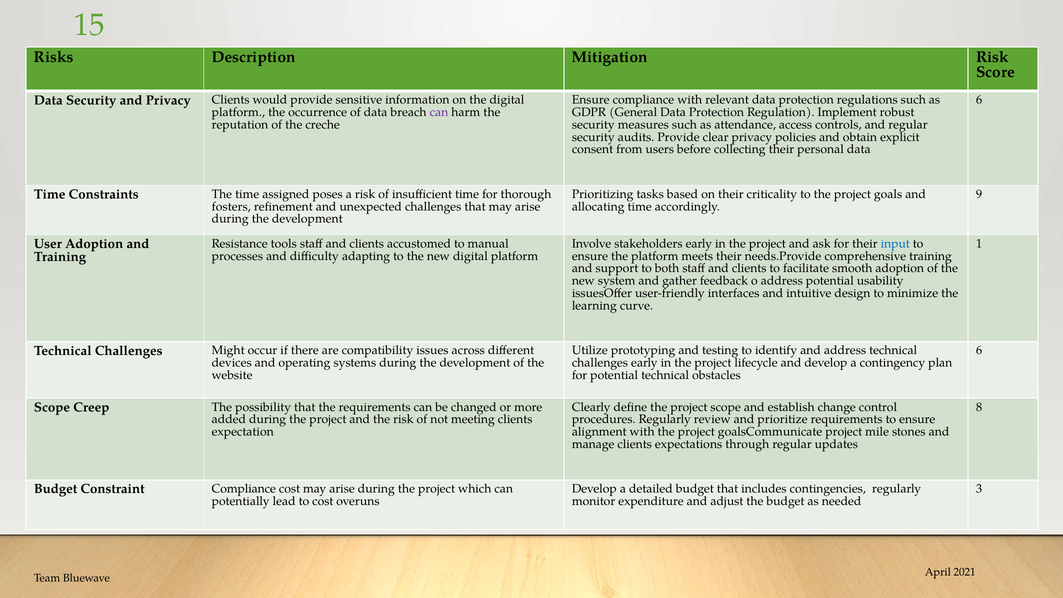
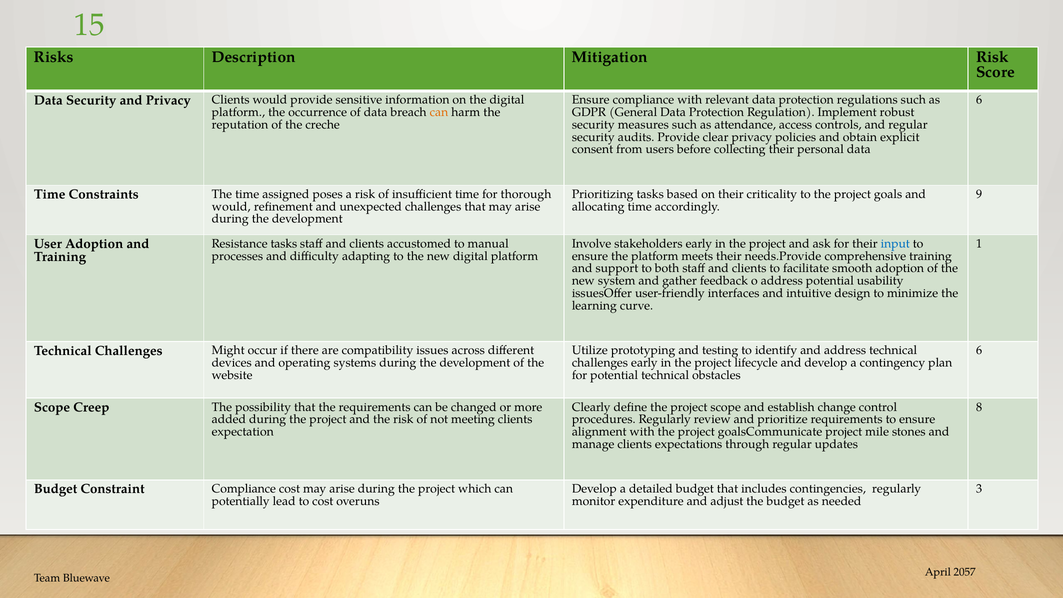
can at (439, 112) colour: purple -> orange
fosters at (231, 206): fosters -> would
Resistance tools: tools -> tasks
2021: 2021 -> 2057
